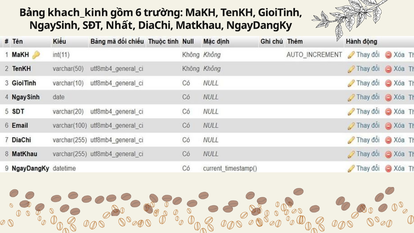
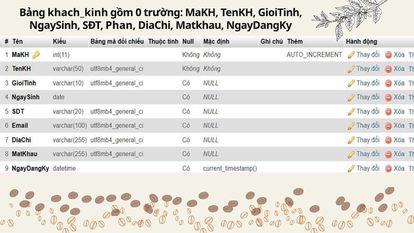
6: 6 -> 0
Nhất: Nhất -> Phan
